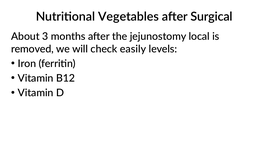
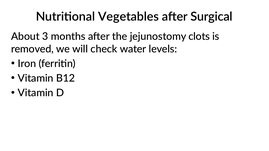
local: local -> clots
easily: easily -> water
